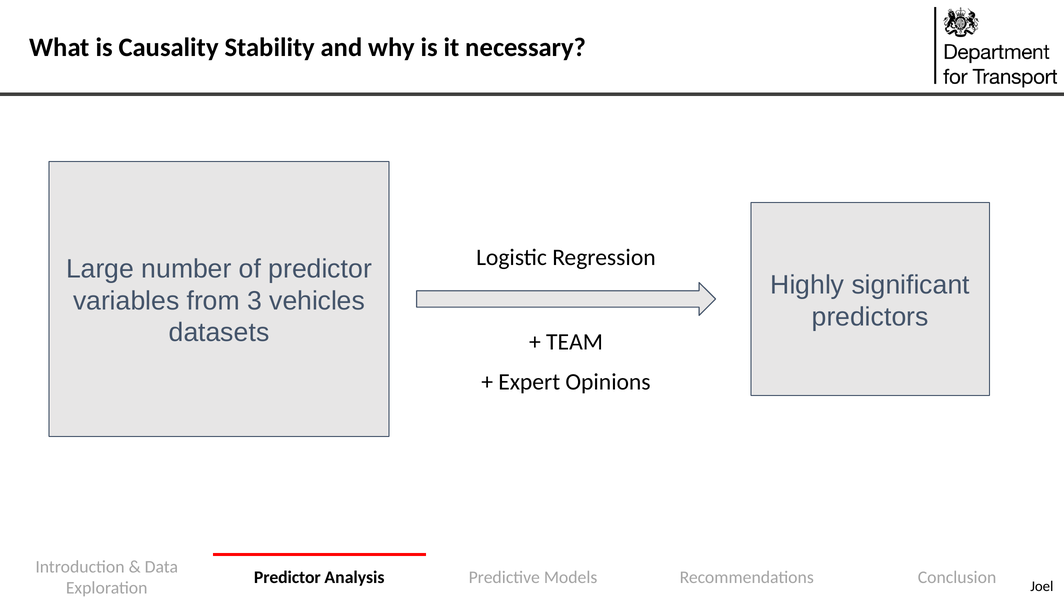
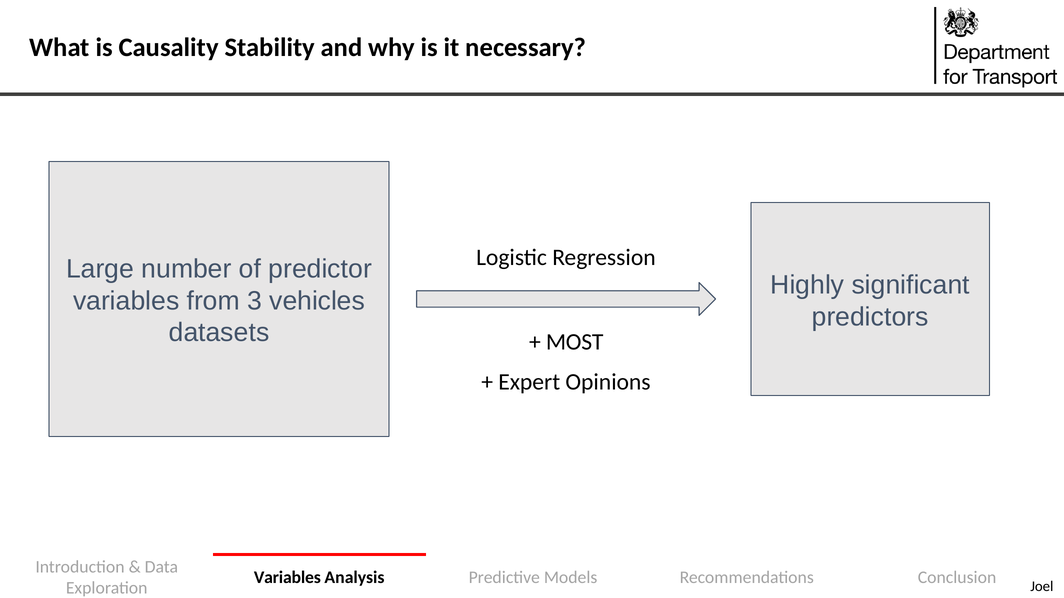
TEAM: TEAM -> MOST
Predictor at (287, 578): Predictor -> Variables
